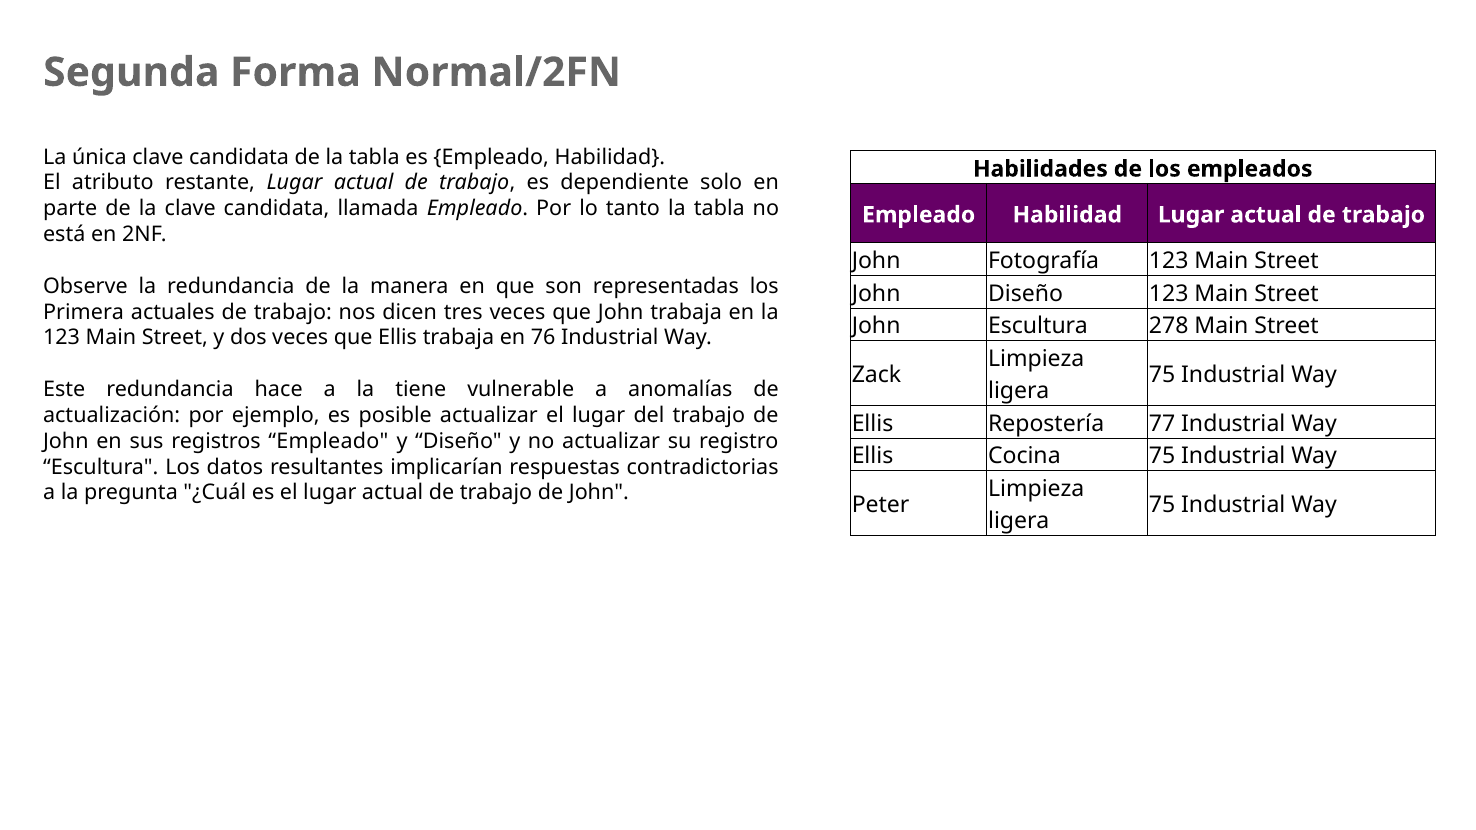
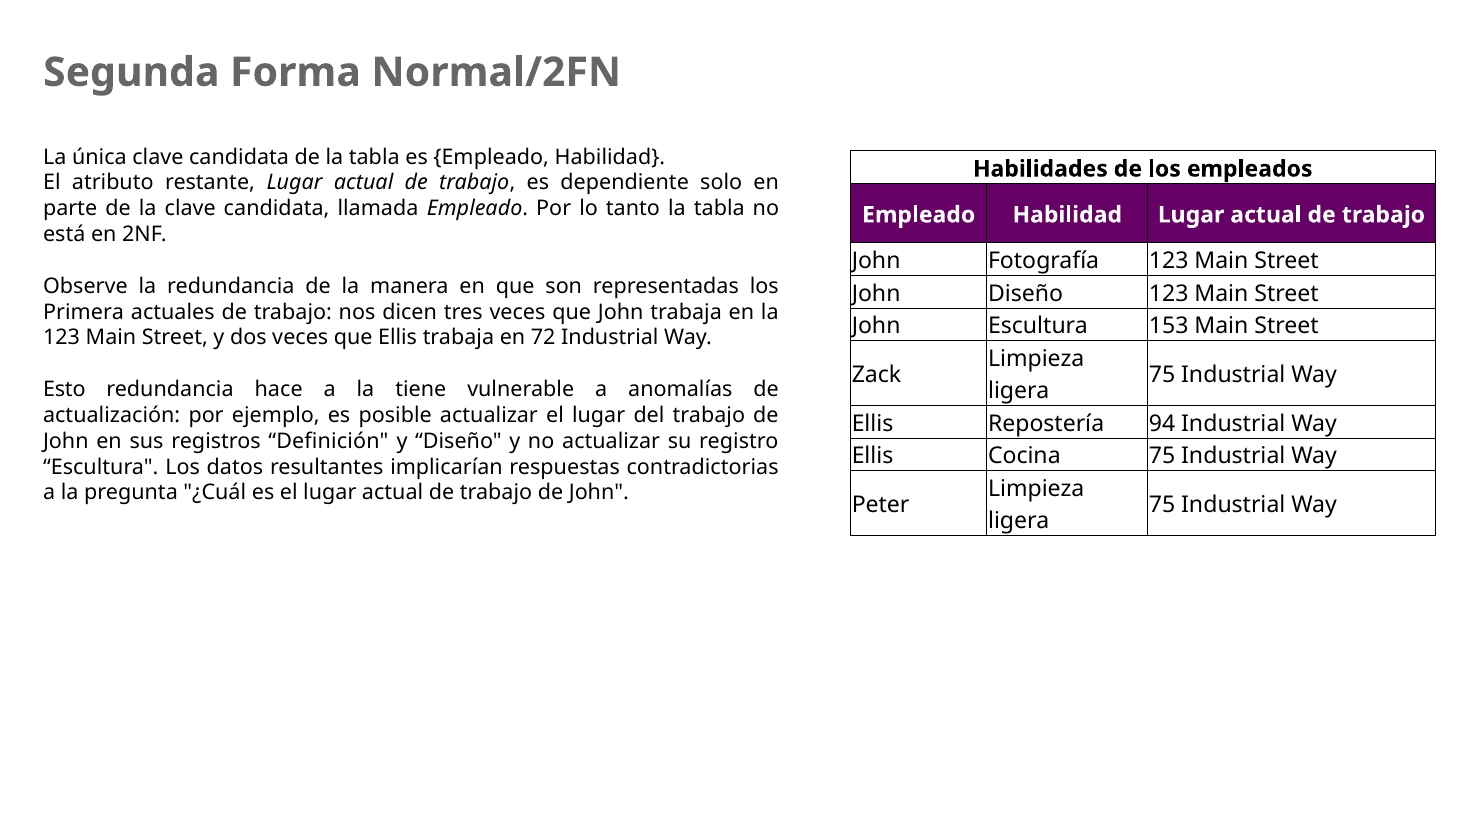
278: 278 -> 153
76: 76 -> 72
Este: Este -> Esto
77: 77 -> 94
registros Empleado: Empleado -> Definición
